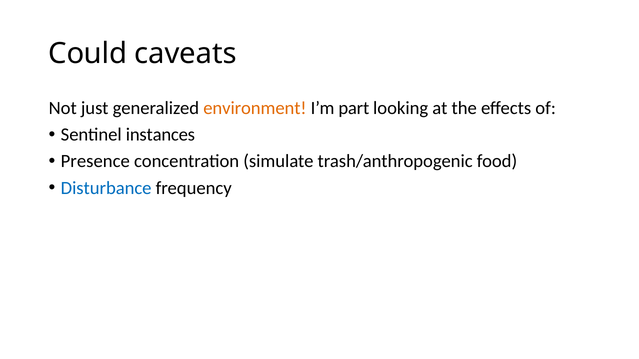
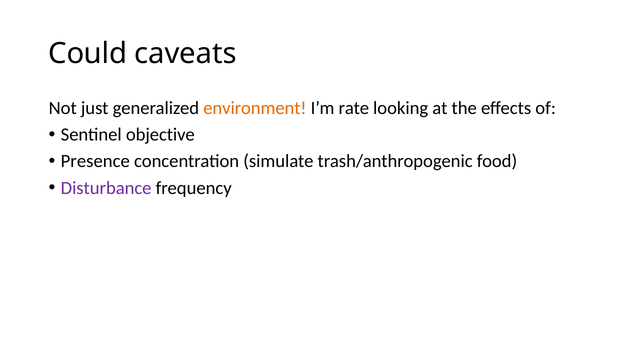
part: part -> rate
instances: instances -> objective
Disturbance colour: blue -> purple
